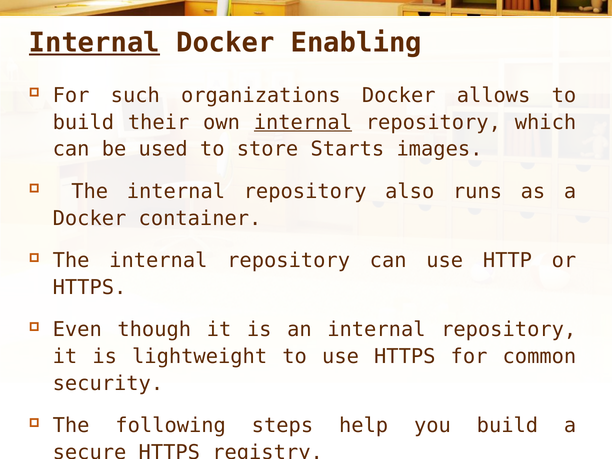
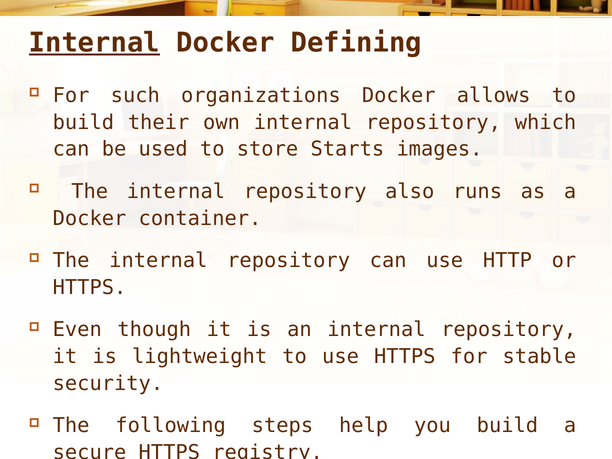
Enabling: Enabling -> Defining
internal at (303, 122) underline: present -> none
common: common -> stable
